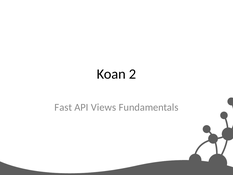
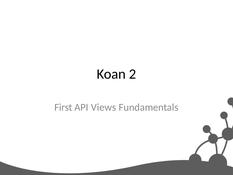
Fast: Fast -> First
